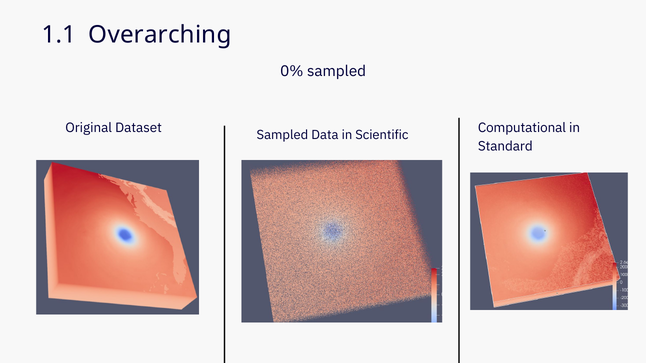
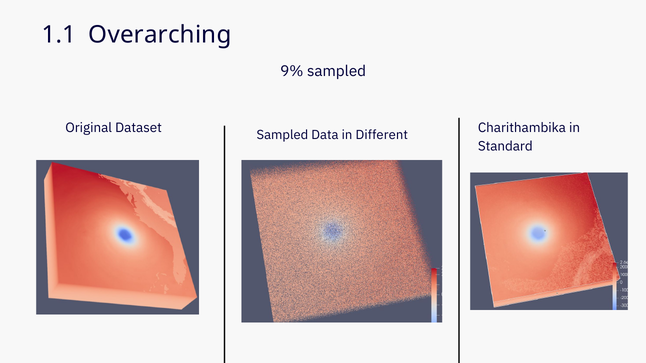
0%: 0% -> 9%
Computational: Computational -> Charithambika
Scientific: Scientific -> Different
